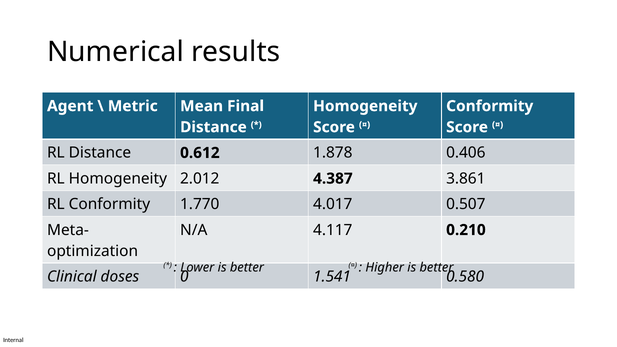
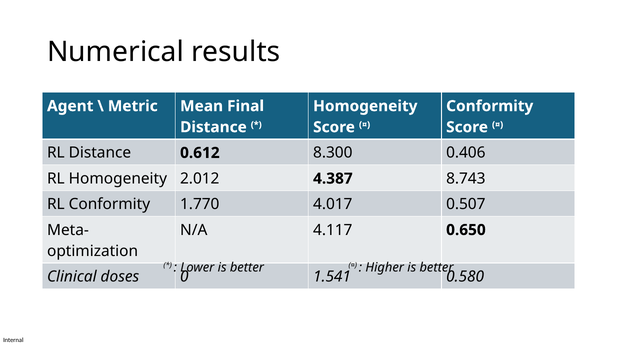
1.878: 1.878 -> 8.300
3.861: 3.861 -> 8.743
0.210: 0.210 -> 0.650
